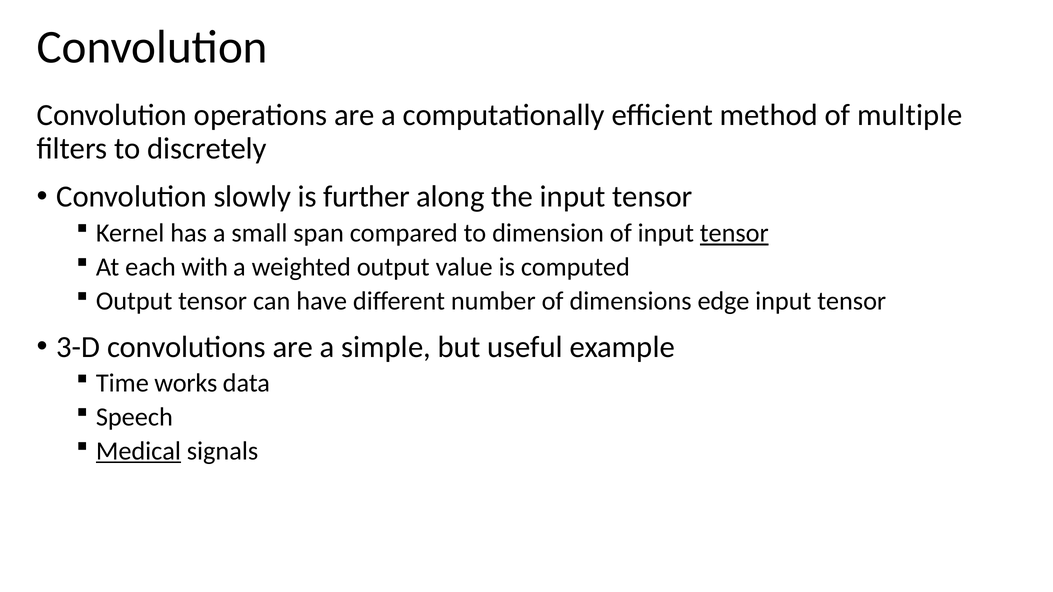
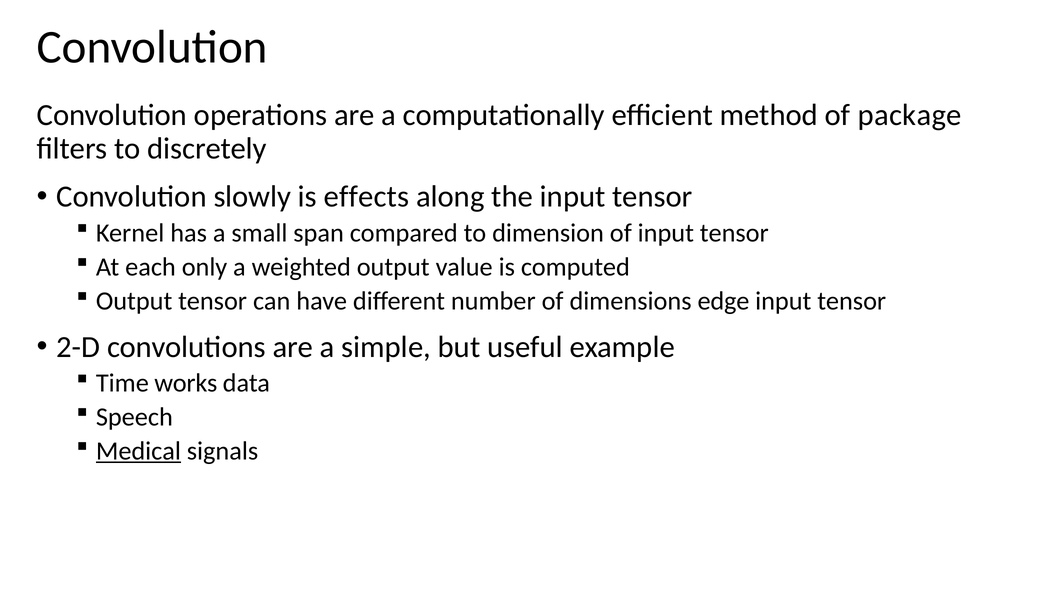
multiple: multiple -> package
further: further -> effects
tensor at (734, 233) underline: present -> none
with: with -> only
3-D: 3-D -> 2-D
